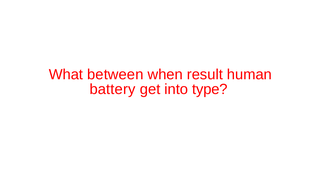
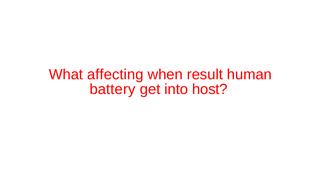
between: between -> affecting
type: type -> host
